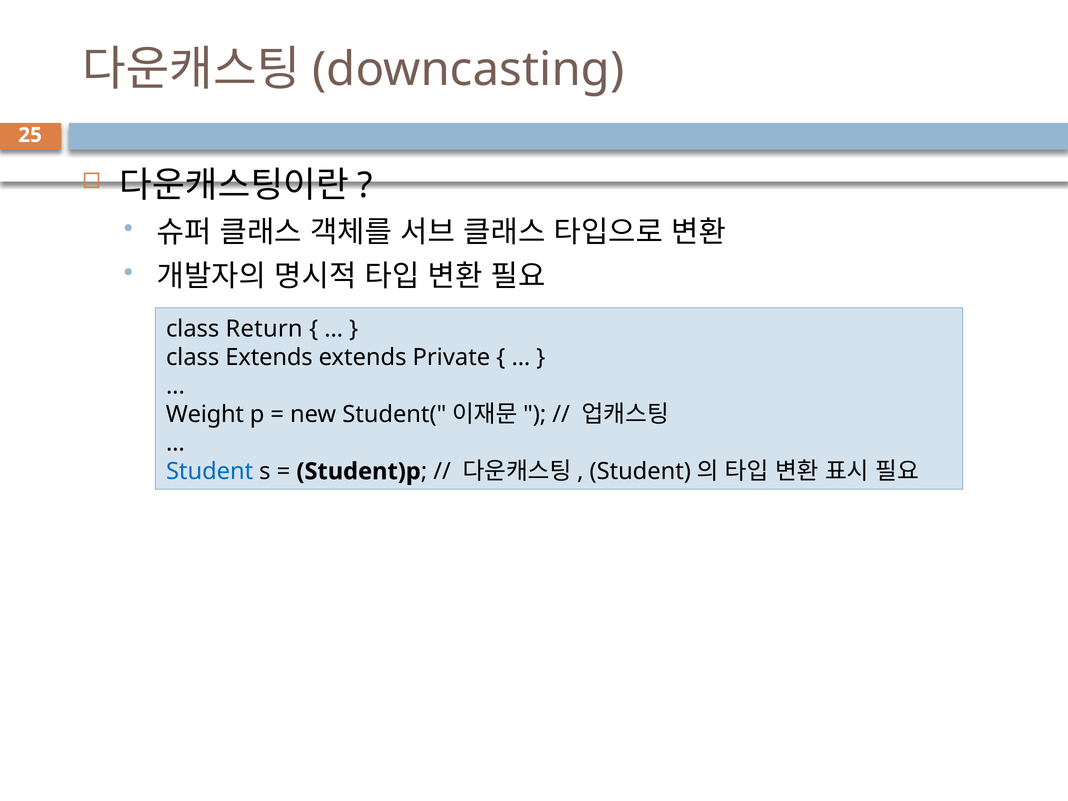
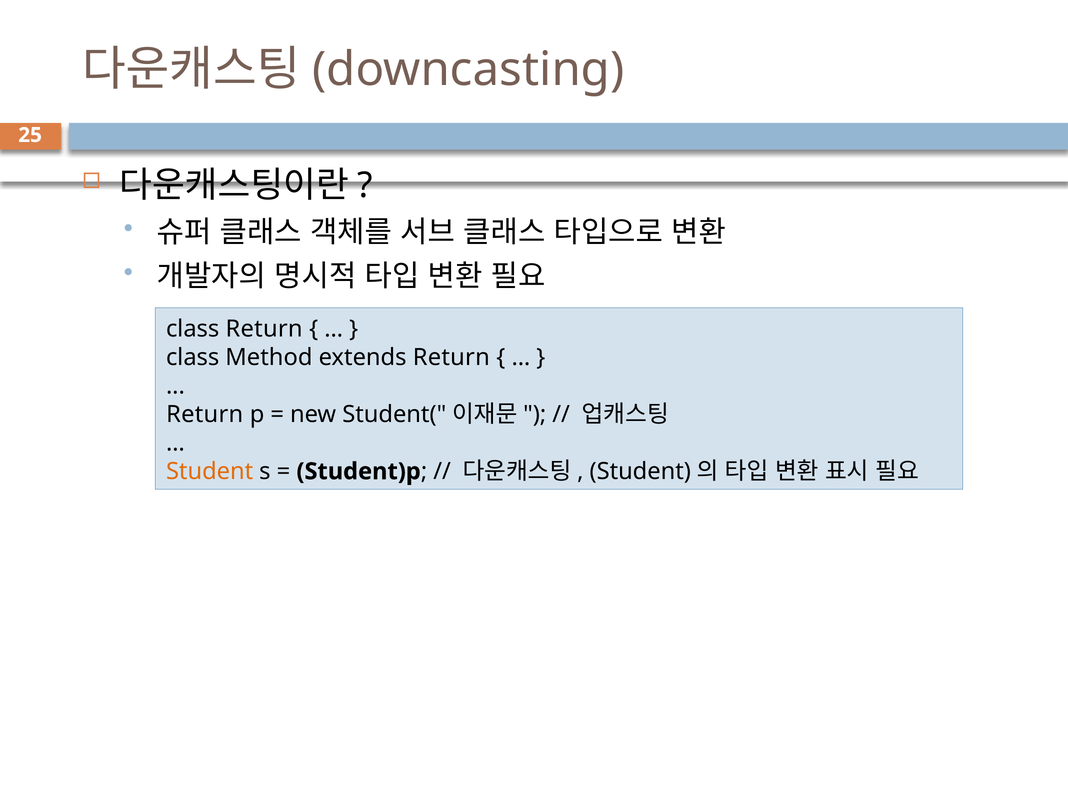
class Extends: Extends -> Method
extends Private: Private -> Return
Weight at (205, 414): Weight -> Return
Student colour: blue -> orange
